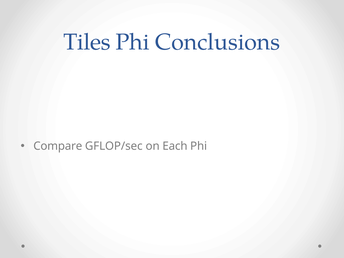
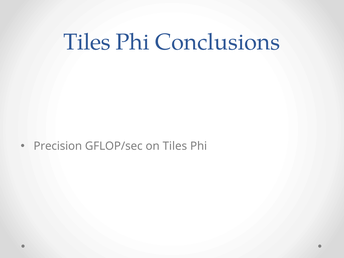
Compare: Compare -> Precision
on Each: Each -> Tiles
